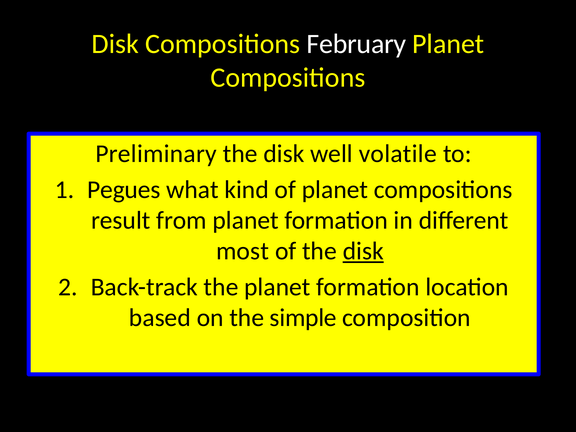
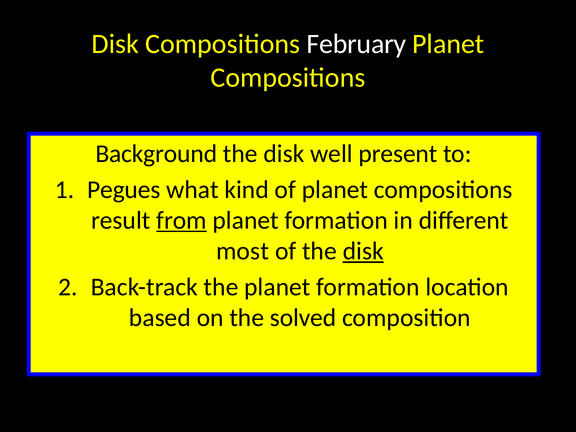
Preliminary: Preliminary -> Background
volatile: volatile -> present
from underline: none -> present
simple: simple -> solved
